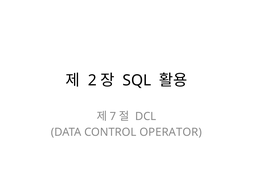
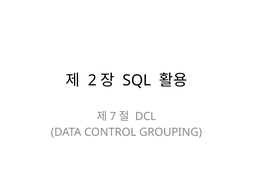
OPERATOR: OPERATOR -> GROUPING
